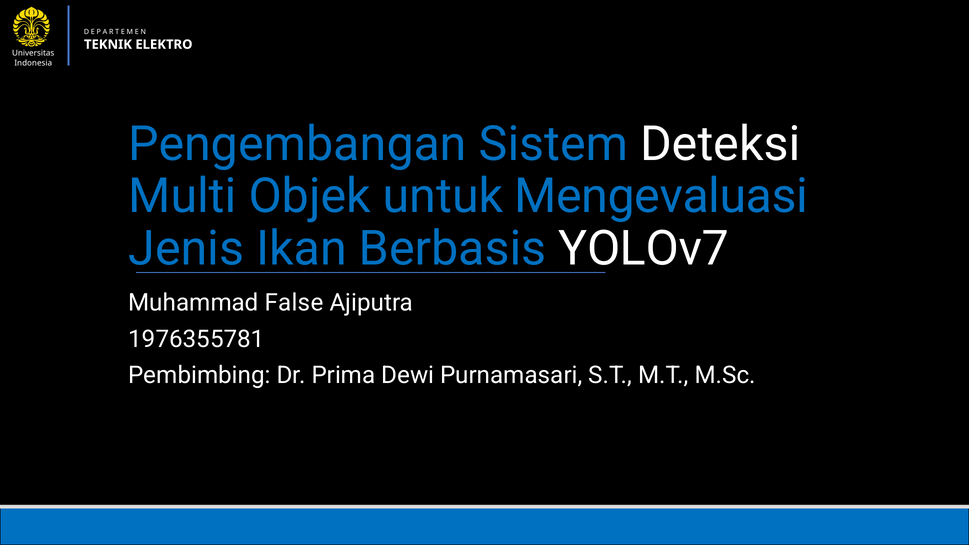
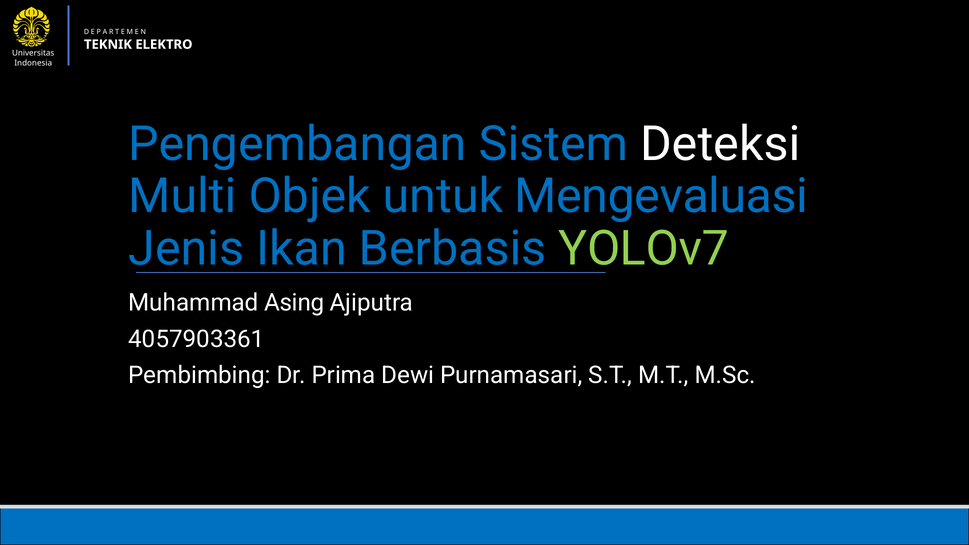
YOLOv7 colour: white -> light green
False: False -> Asing
1976355781: 1976355781 -> 4057903361
